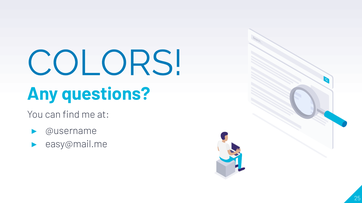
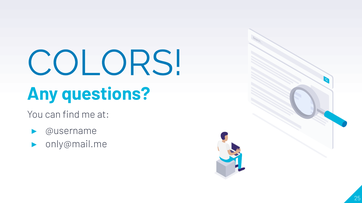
easy@mail.me: easy@mail.me -> only@mail.me
